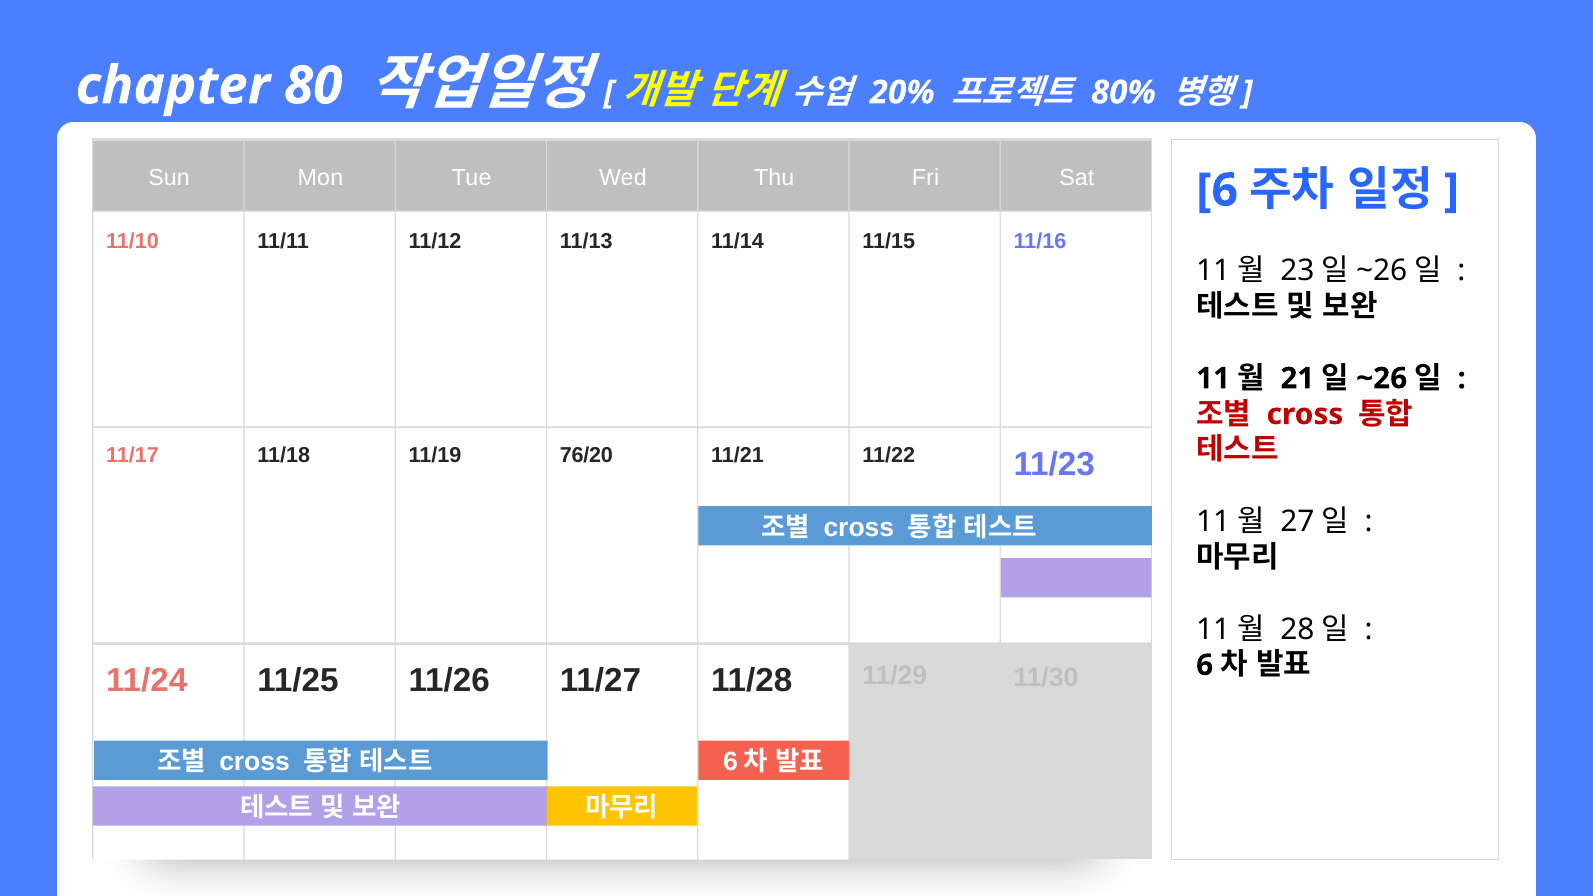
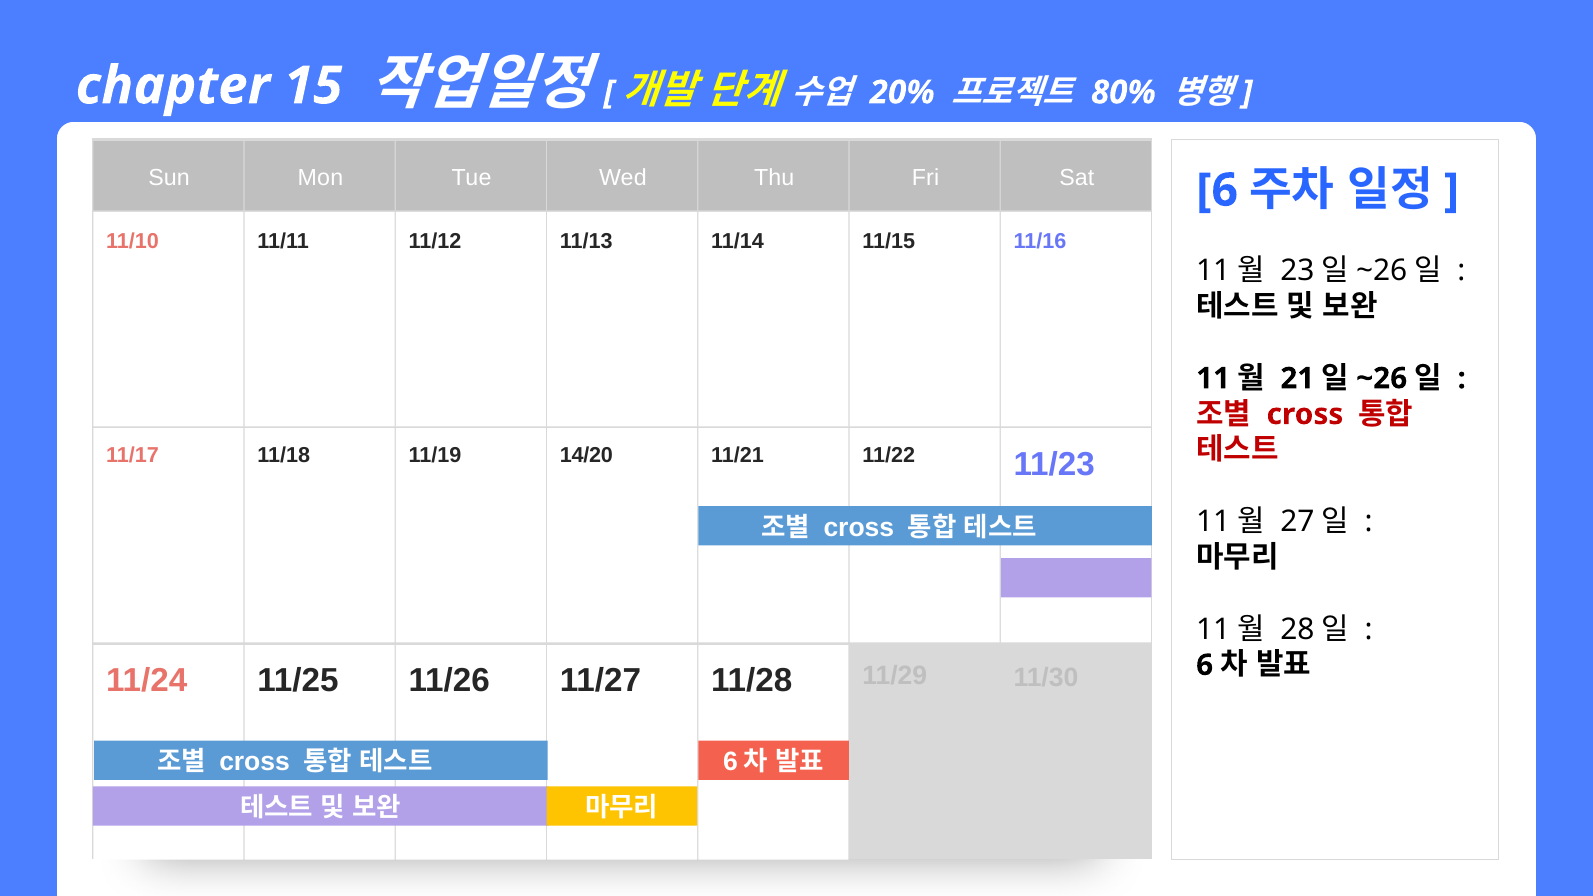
80: 80 -> 15
76/20: 76/20 -> 14/20
